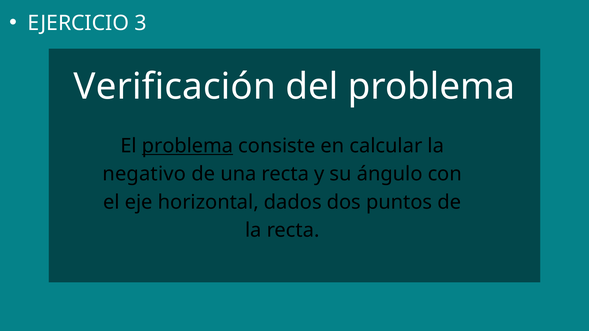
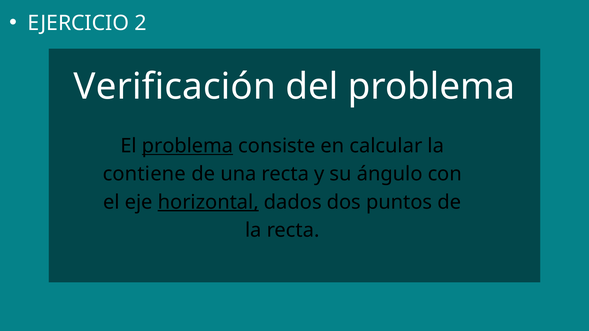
3: 3 -> 2
negativo: negativo -> contiene
horizontal underline: none -> present
